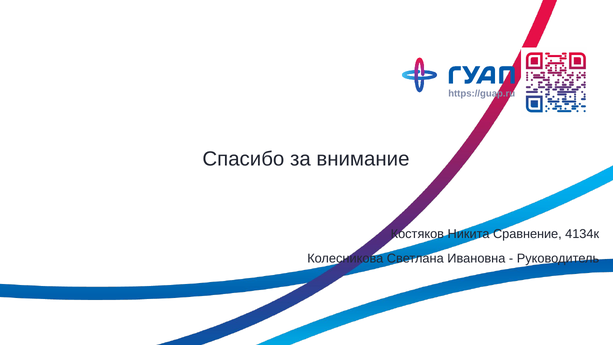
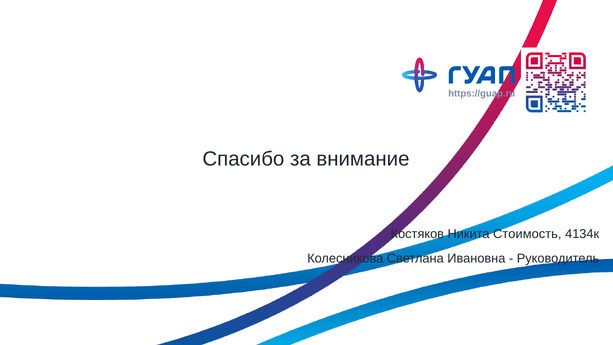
Сравнение: Сравнение -> Стоимость
